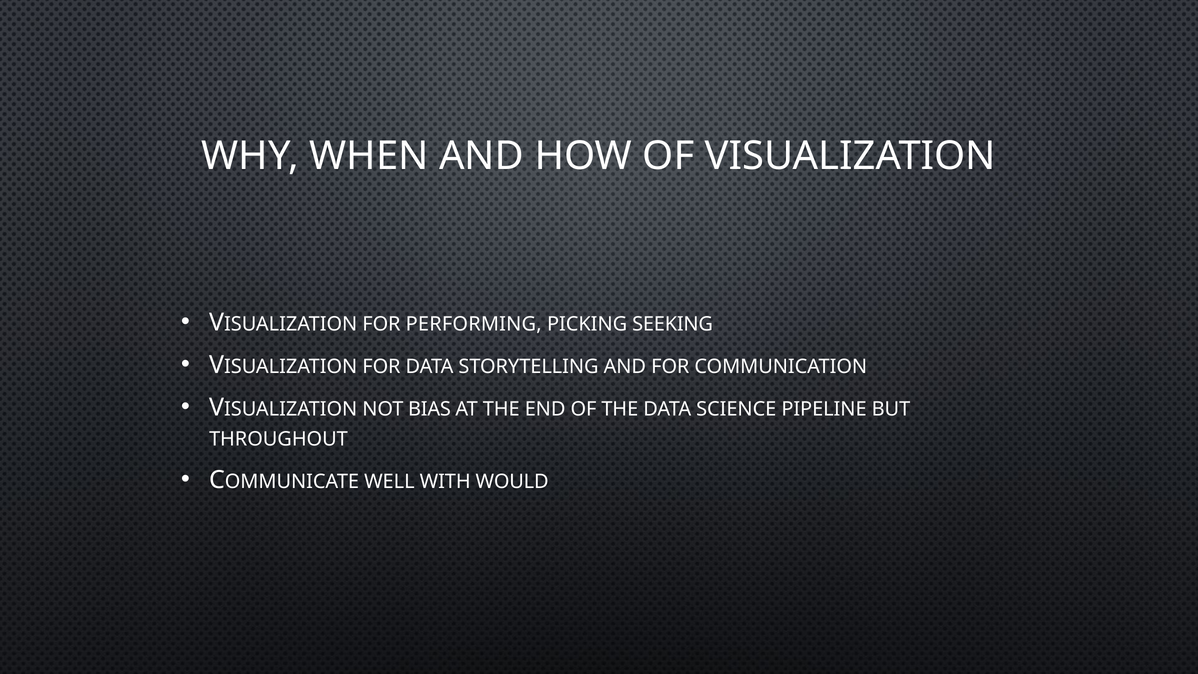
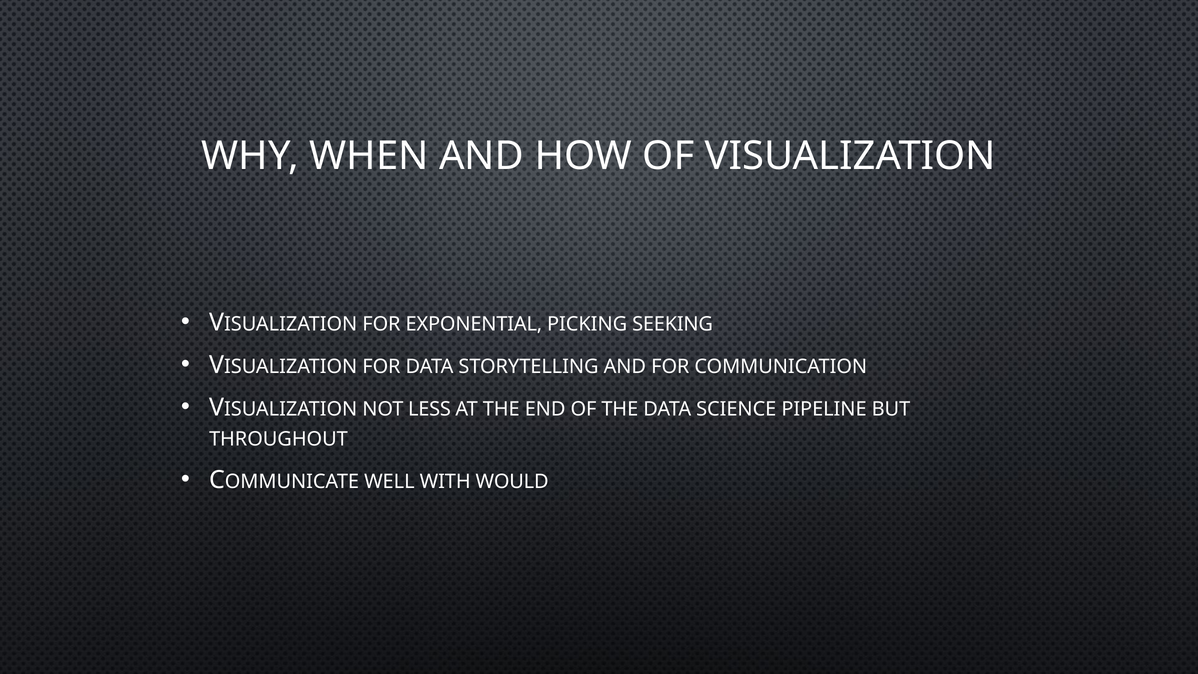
PERFORMING: PERFORMING -> EXPONENTIAL
BIAS: BIAS -> LESS
